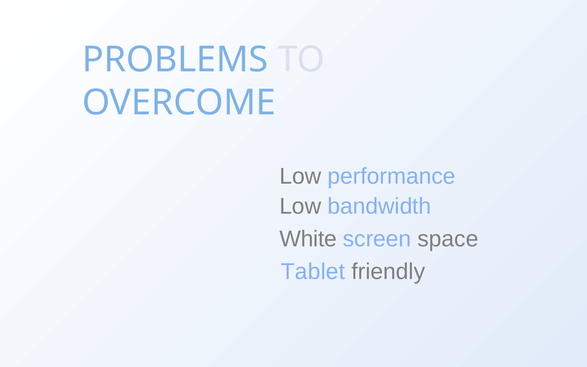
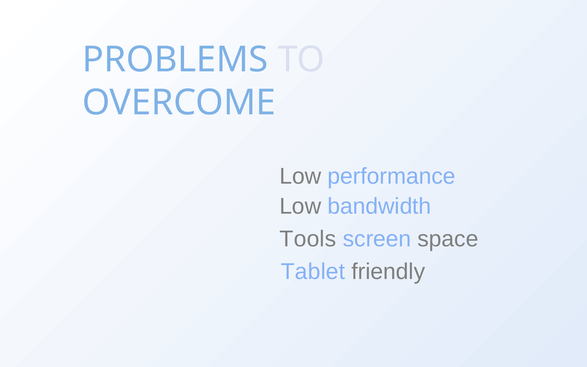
White: White -> Tools
